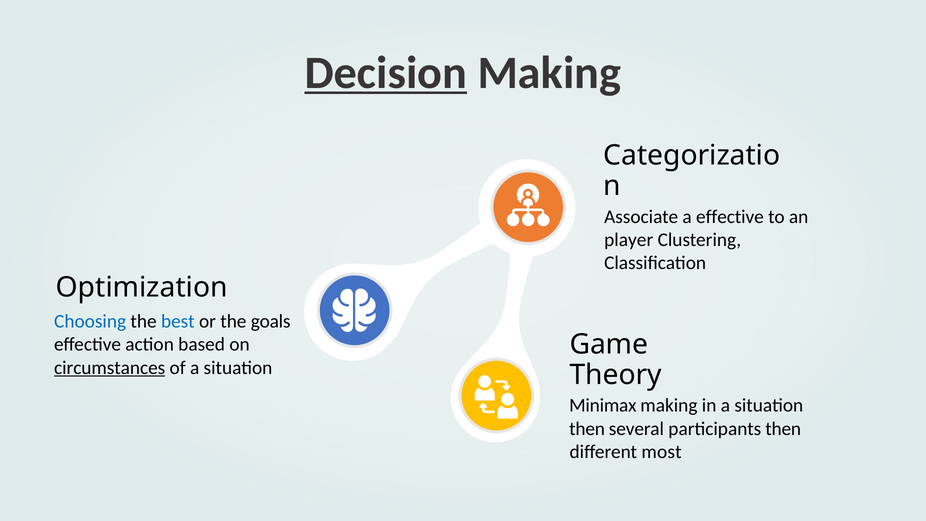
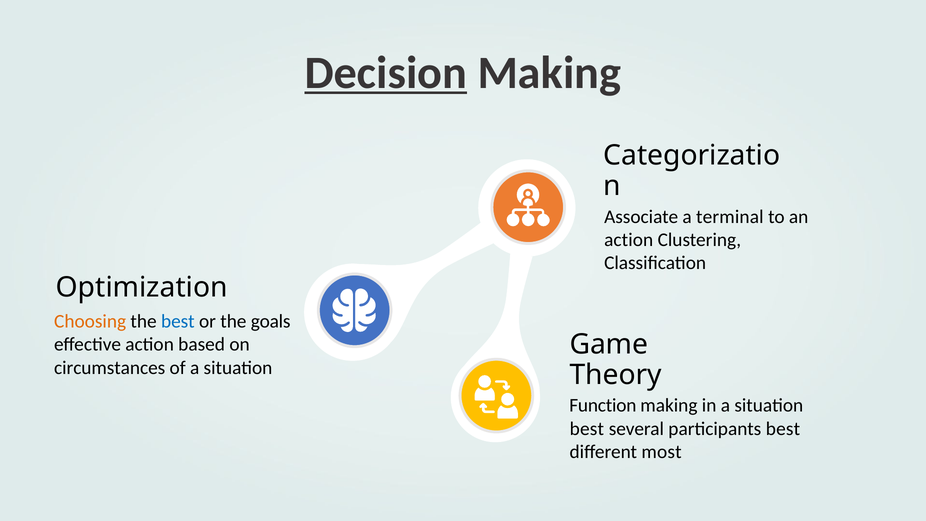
a effective: effective -> terminal
player at (629, 240): player -> action
Choosing colour: blue -> orange
circumstances underline: present -> none
Minimax: Minimax -> Function
then at (587, 429): then -> best
participants then: then -> best
